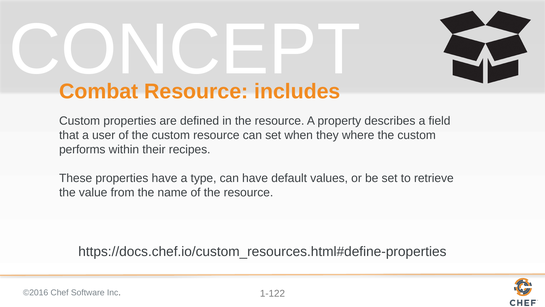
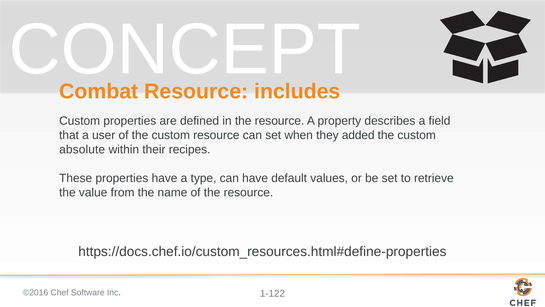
where: where -> added
performs: performs -> absolute
